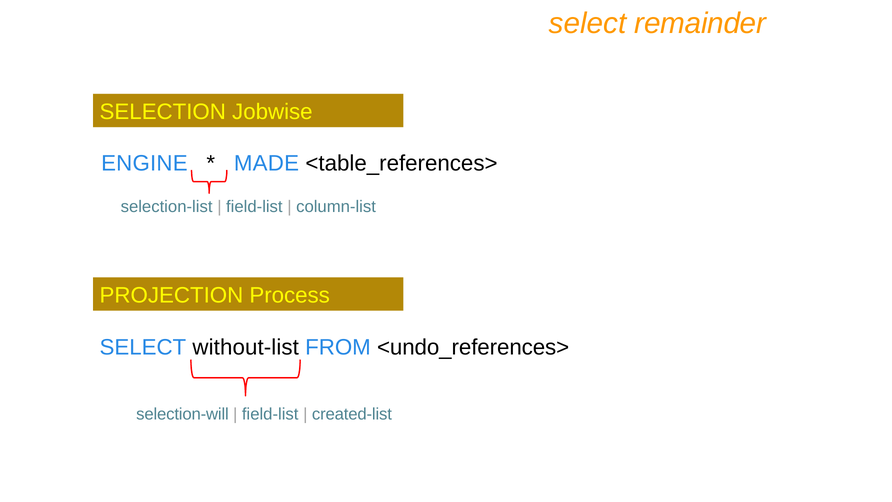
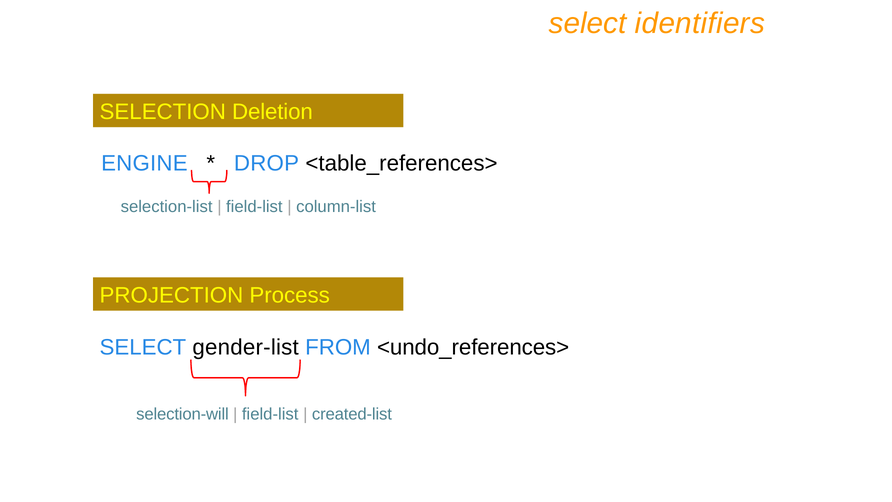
remainder: remainder -> identifiers
Jobwise: Jobwise -> Deletion
MADE: MADE -> DROP
without-list: without-list -> gender-list
